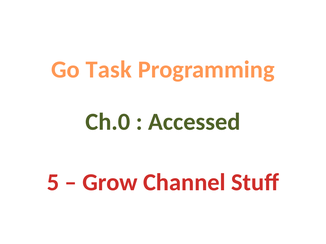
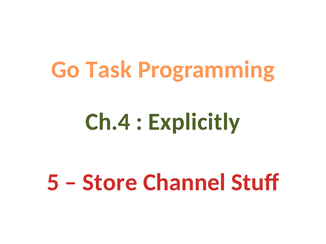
Ch.0: Ch.0 -> Ch.4
Accessed: Accessed -> Explicitly
Grow: Grow -> Store
